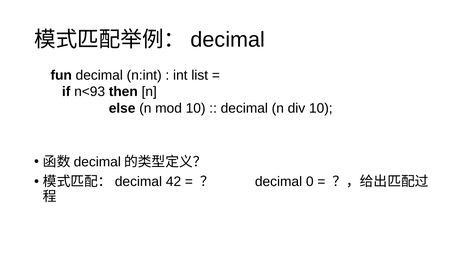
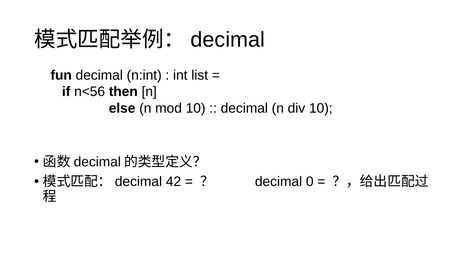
n<93: n<93 -> n<56
